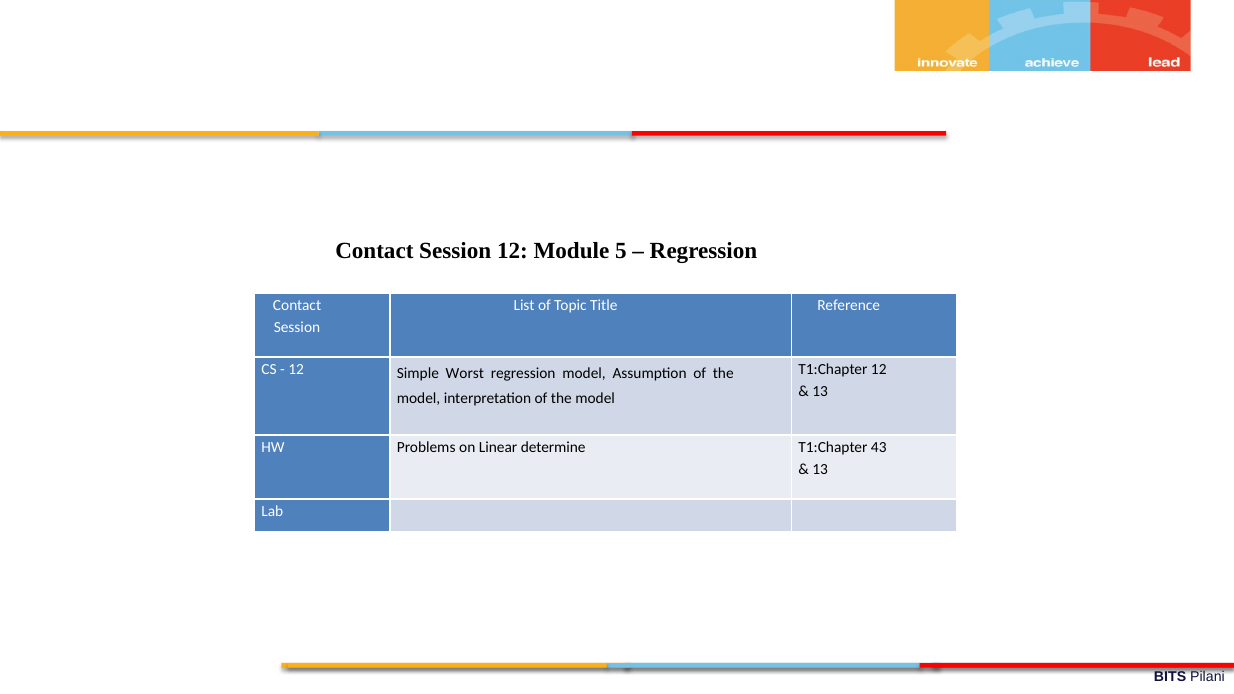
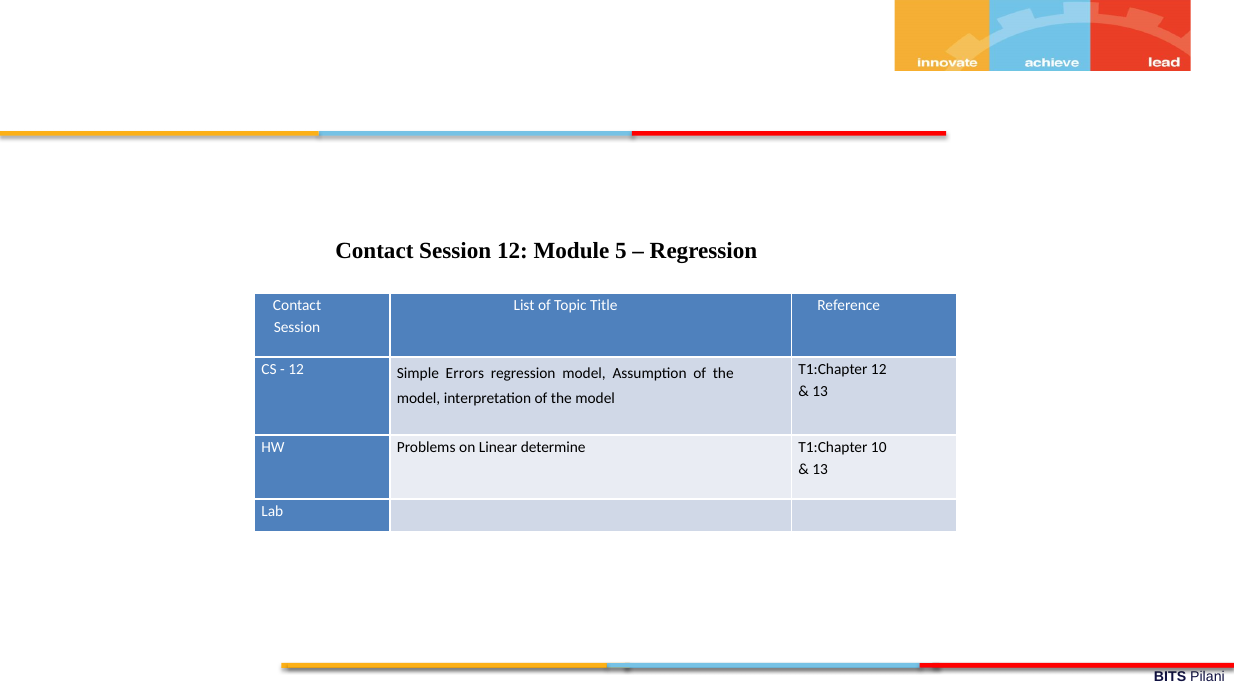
Worst: Worst -> Errors
43: 43 -> 10
